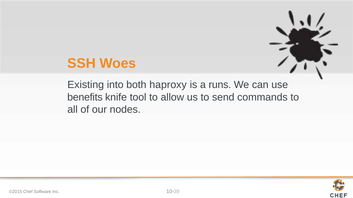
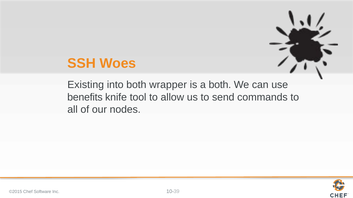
haproxy: haproxy -> wrapper
a runs: runs -> both
